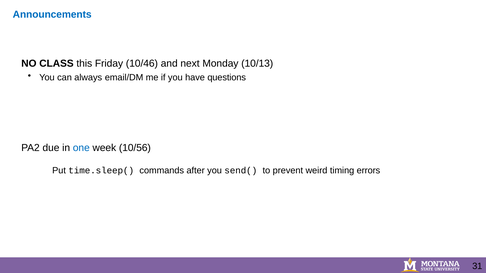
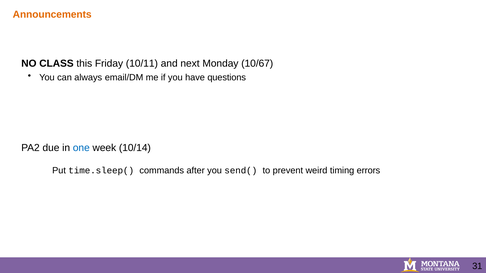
Announcements colour: blue -> orange
10/46: 10/46 -> 10/11
10/13: 10/13 -> 10/67
10/56: 10/56 -> 10/14
